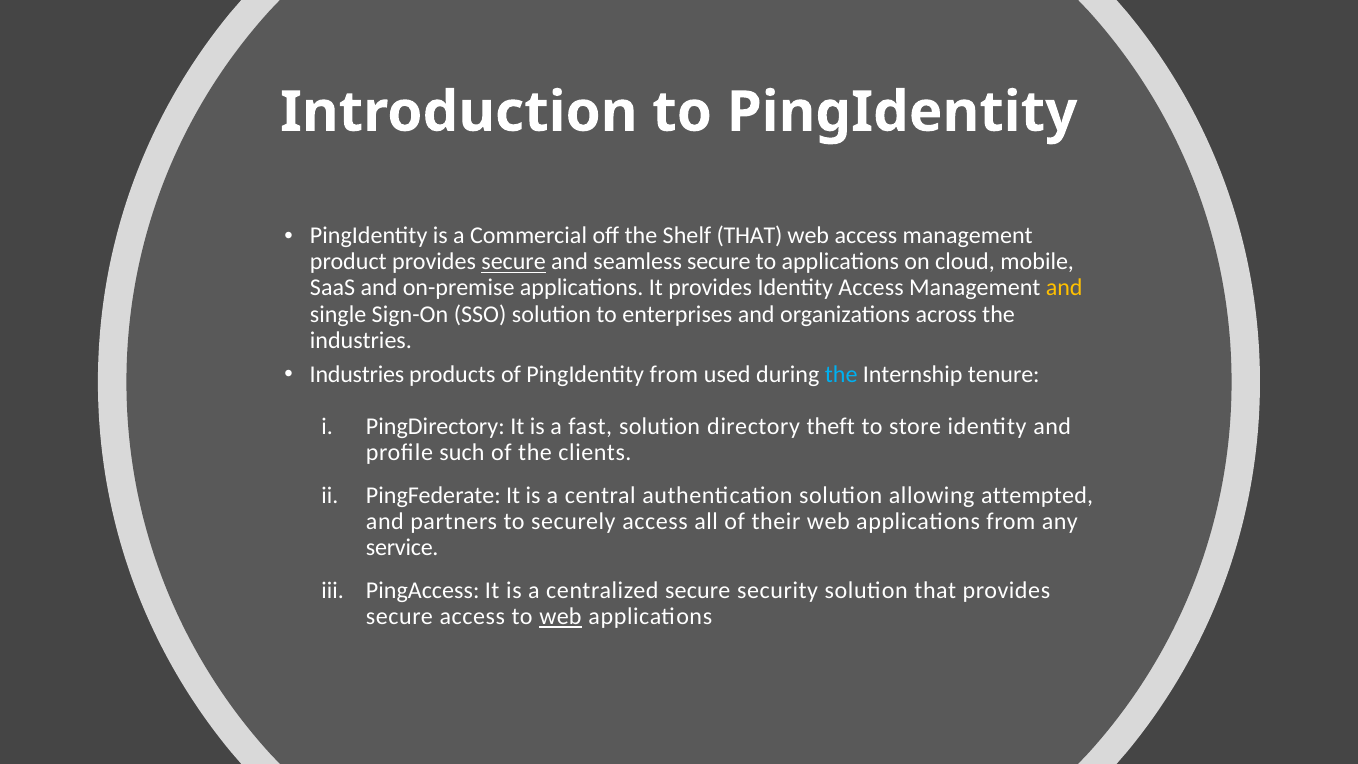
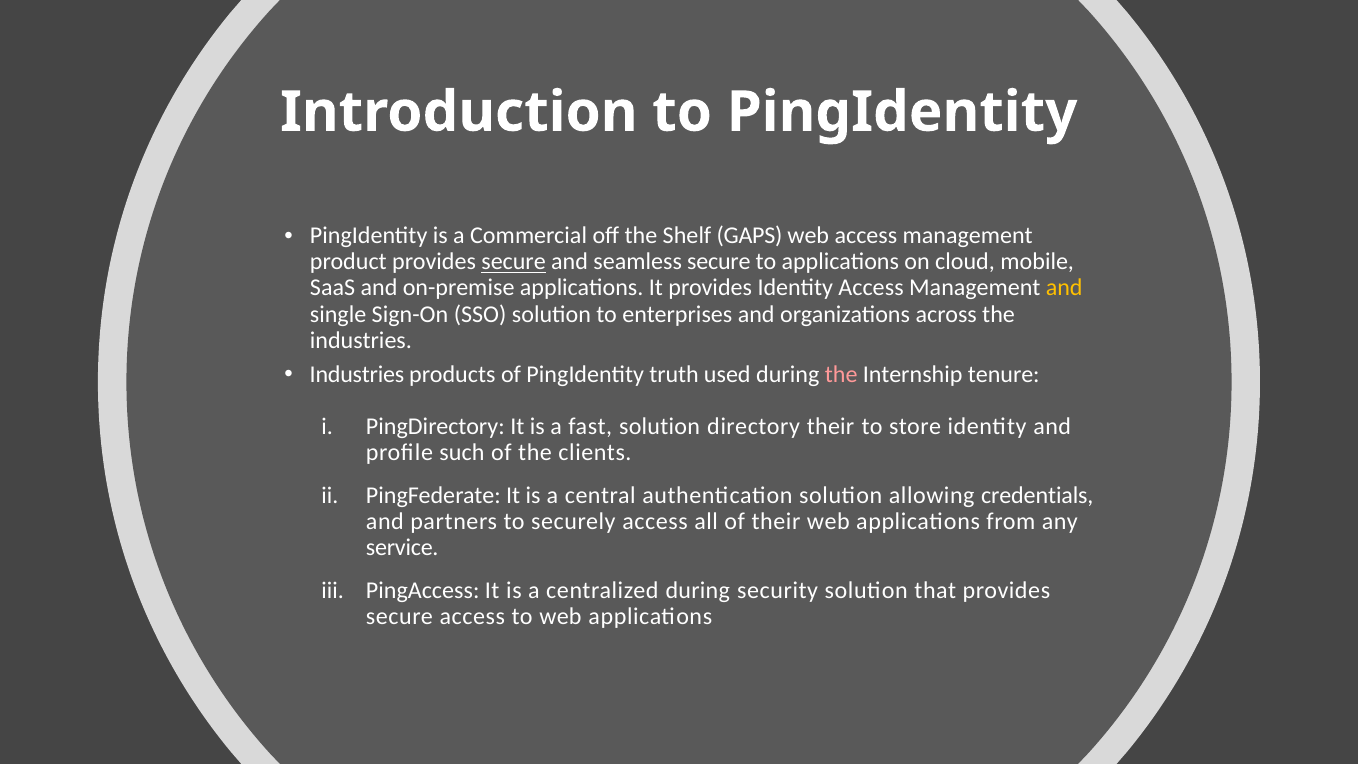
Shelf THAT: THAT -> GAPS
PingIdentity from: from -> truth
the at (841, 375) colour: light blue -> pink
directory theft: theft -> their
attempted: attempted -> credentials
centralized secure: secure -> during
web at (560, 617) underline: present -> none
